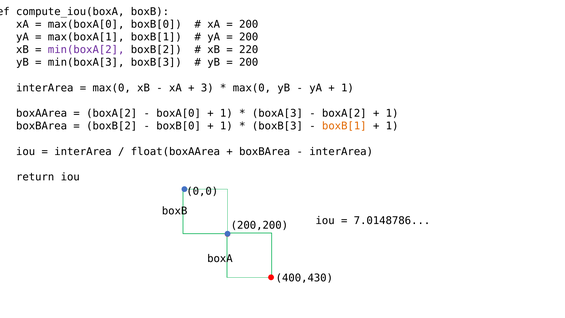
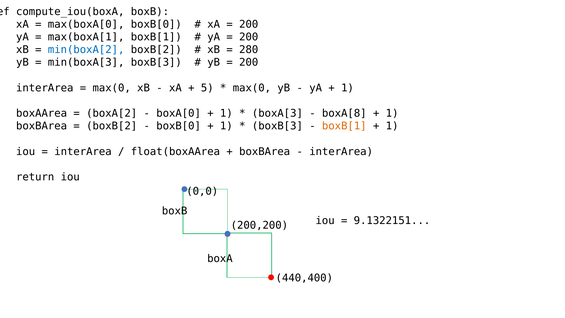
min(boxA[2 colour: purple -> blue
220: 220 -> 280
3: 3 -> 5
boxA[2 at (344, 113): boxA[2 -> boxA[8
7.0148786: 7.0148786 -> 9.1322151
400,430: 400,430 -> 440,400
